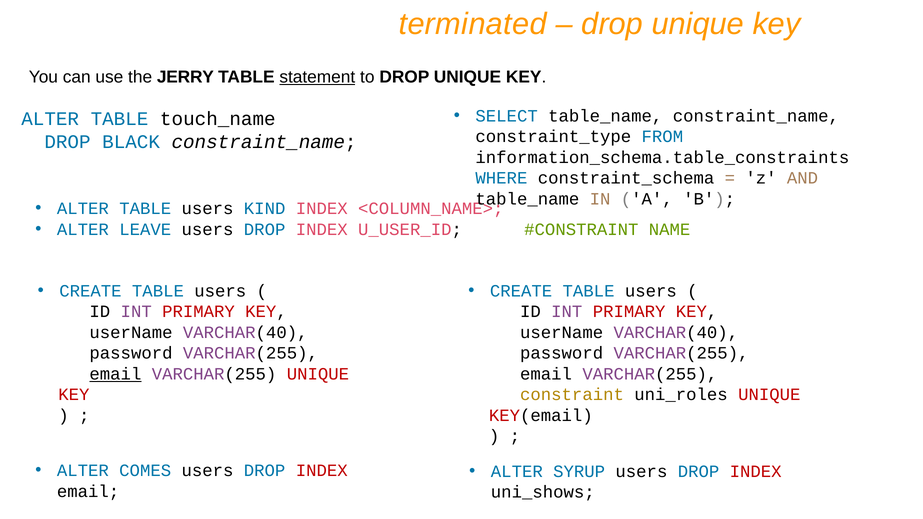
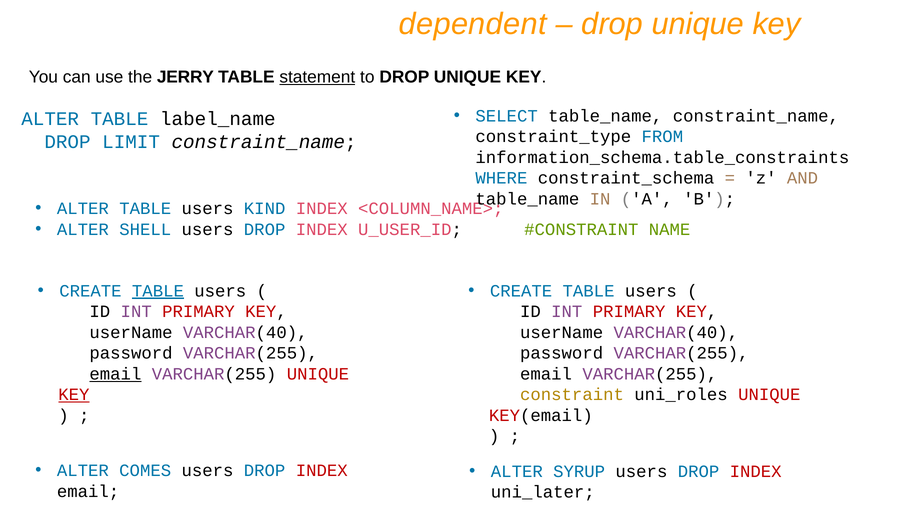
terminated: terminated -> dependent
touch_name: touch_name -> label_name
BLACK: BLACK -> LIMIT
LEAVE: LEAVE -> SHELL
TABLE at (158, 291) underline: none -> present
KEY at (74, 395) underline: none -> present
uni_shows: uni_shows -> uni_later
